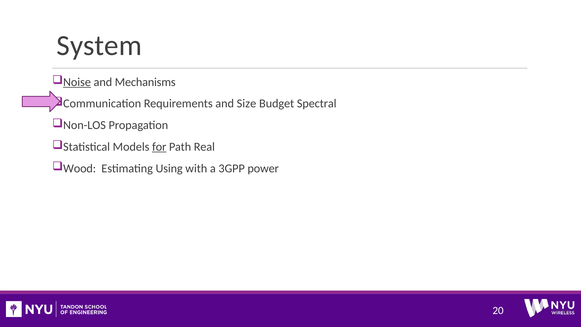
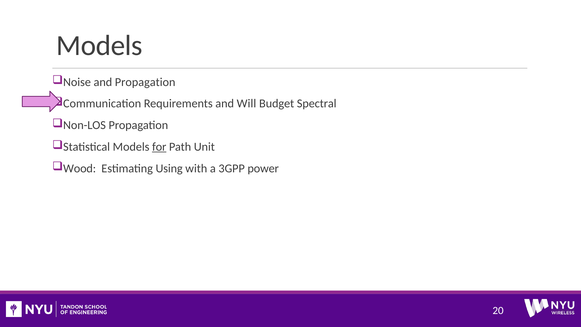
System at (99, 46): System -> Models
Noise underline: present -> none
and Mechanisms: Mechanisms -> Propagation
Size: Size -> Will
Real: Real -> Unit
